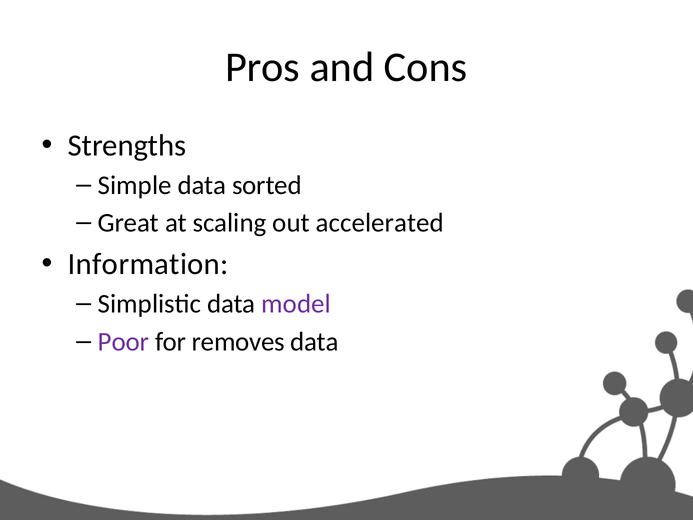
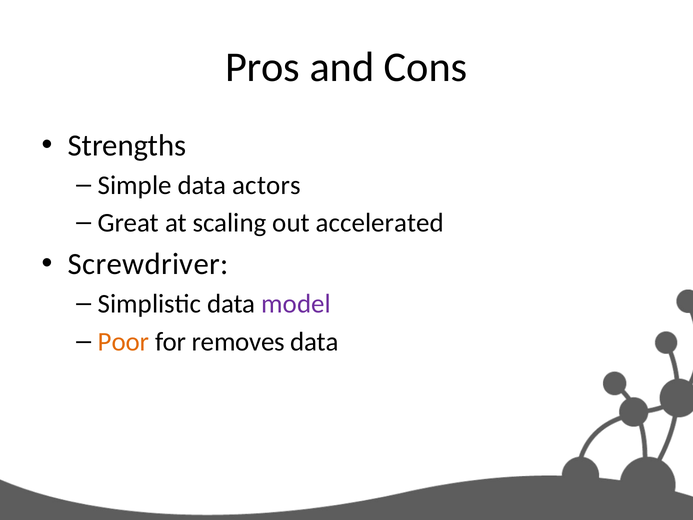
sorted: sorted -> actors
Information: Information -> Screwdriver
Poor colour: purple -> orange
